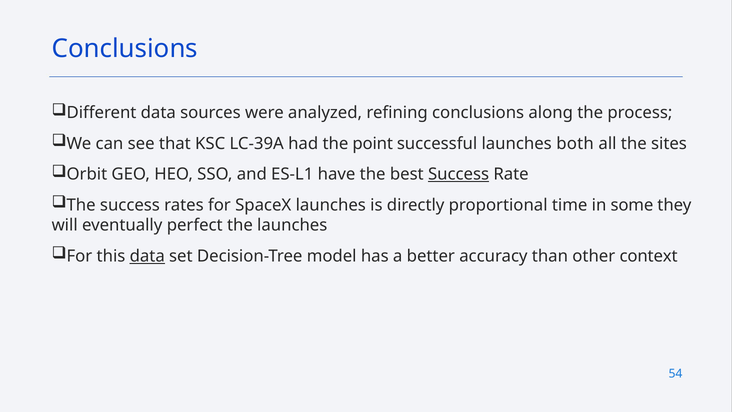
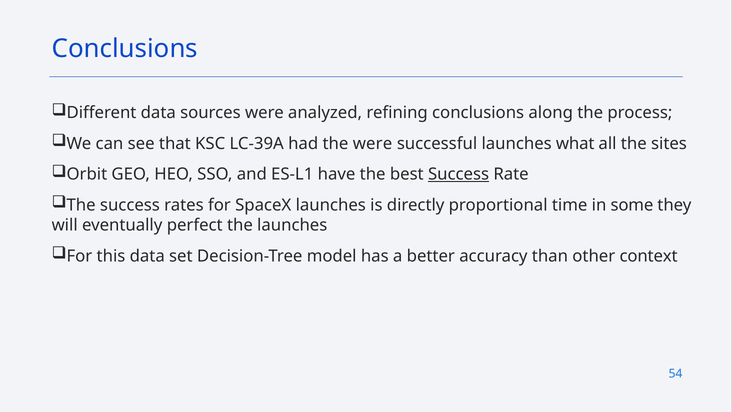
the point: point -> were
both: both -> what
data at (147, 256) underline: present -> none
